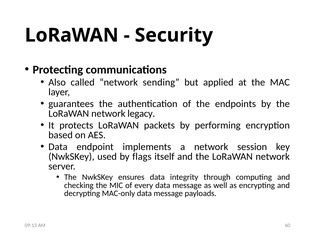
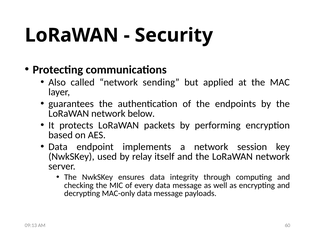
legacy: legacy -> below
flags: flags -> relay
